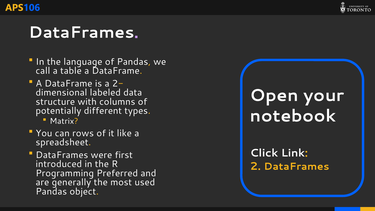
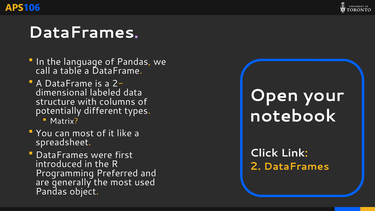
can rows: rows -> most
